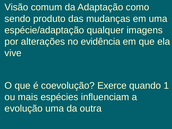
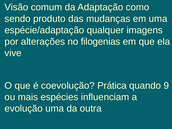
evidência: evidência -> filogenias
Exerce: Exerce -> Prática
1: 1 -> 9
